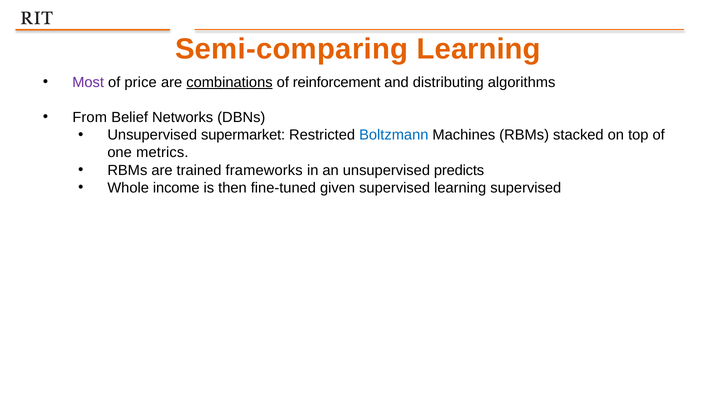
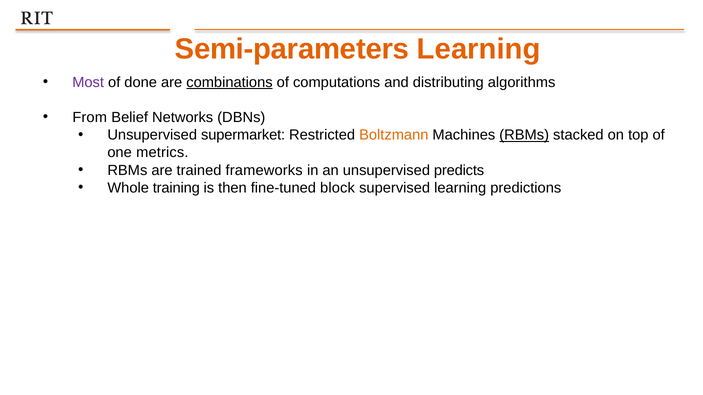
Semi-comparing: Semi-comparing -> Semi-parameters
price: price -> done
reinforcement: reinforcement -> computations
Boltzmann colour: blue -> orange
RBMs at (524, 135) underline: none -> present
income: income -> training
given: given -> block
learning supervised: supervised -> predictions
